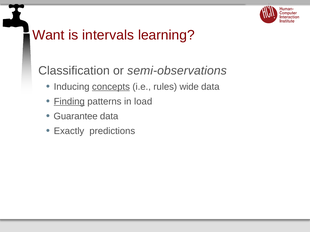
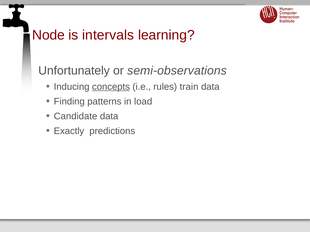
Want: Want -> Node
Classification: Classification -> Unfortunately
wide: wide -> train
Finding underline: present -> none
Guarantee: Guarantee -> Candidate
